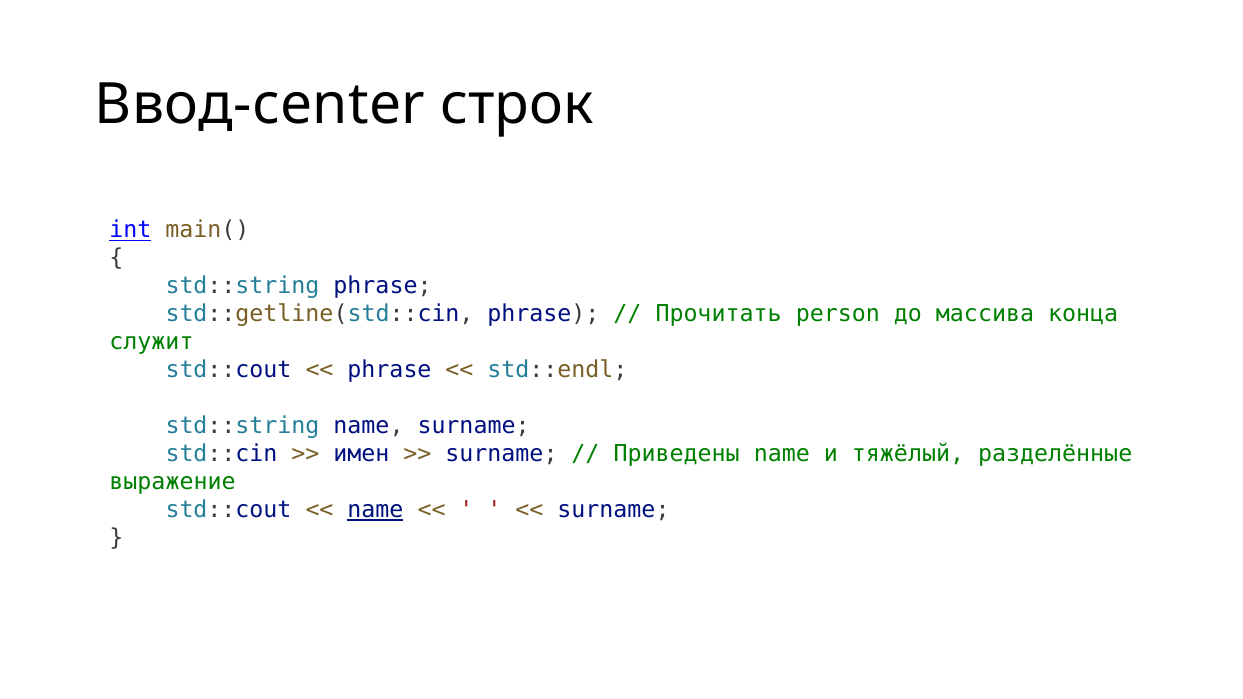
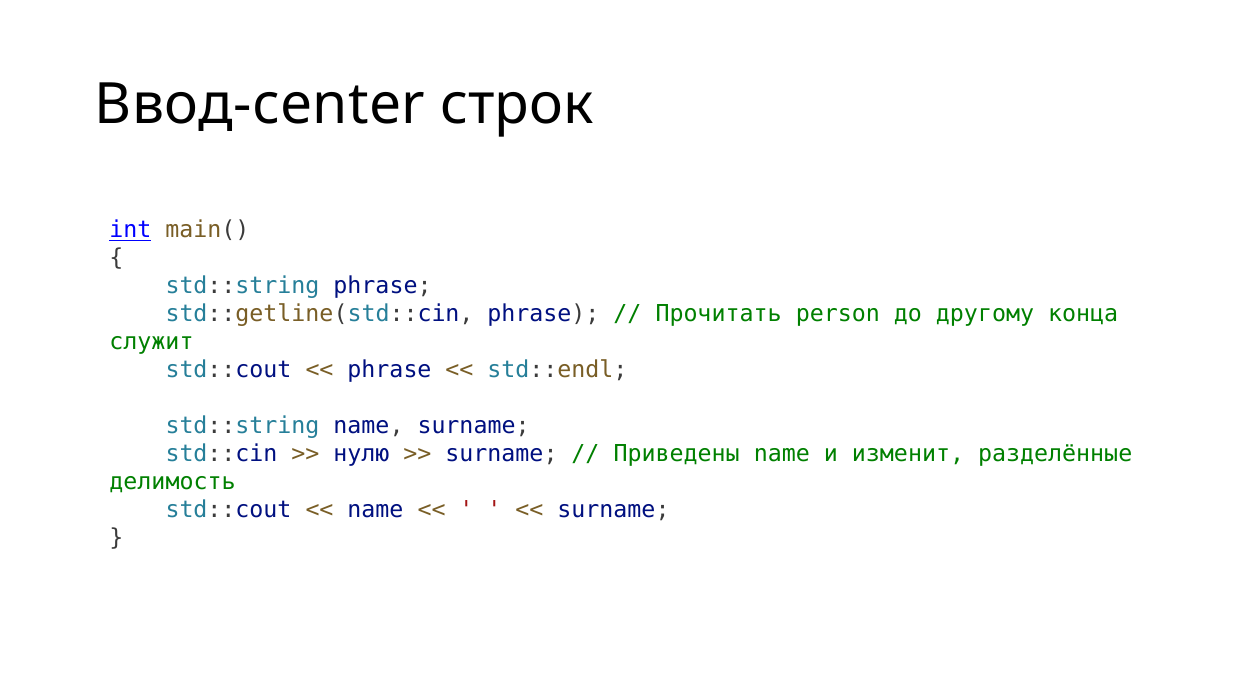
массива: массива -> другому
имен: имен -> нулю
тяжёлый: тяжёлый -> изменит
выражение: выражение -> делимость
name at (375, 510) underline: present -> none
